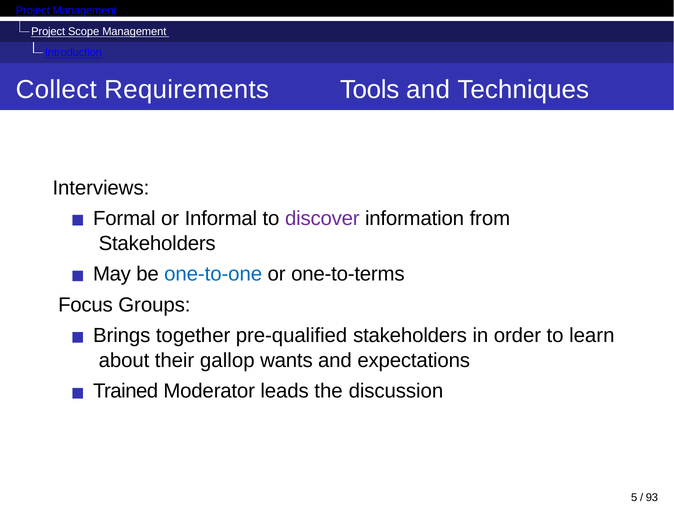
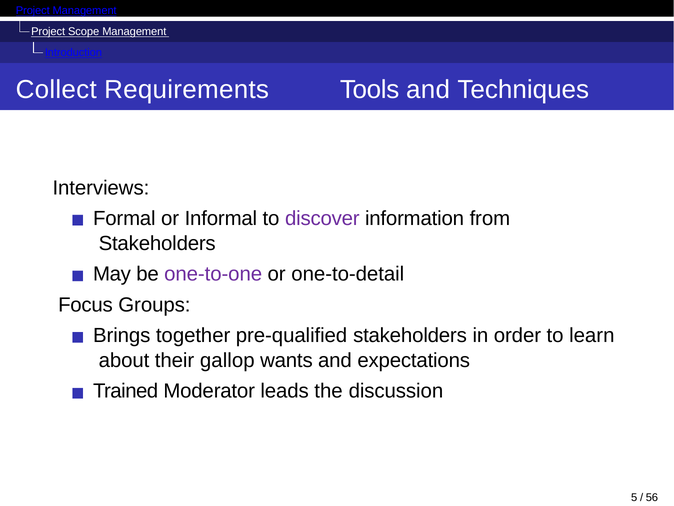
one-to-one colour: blue -> purple
one-to-terms: one-to-terms -> one-to-detail
93: 93 -> 56
